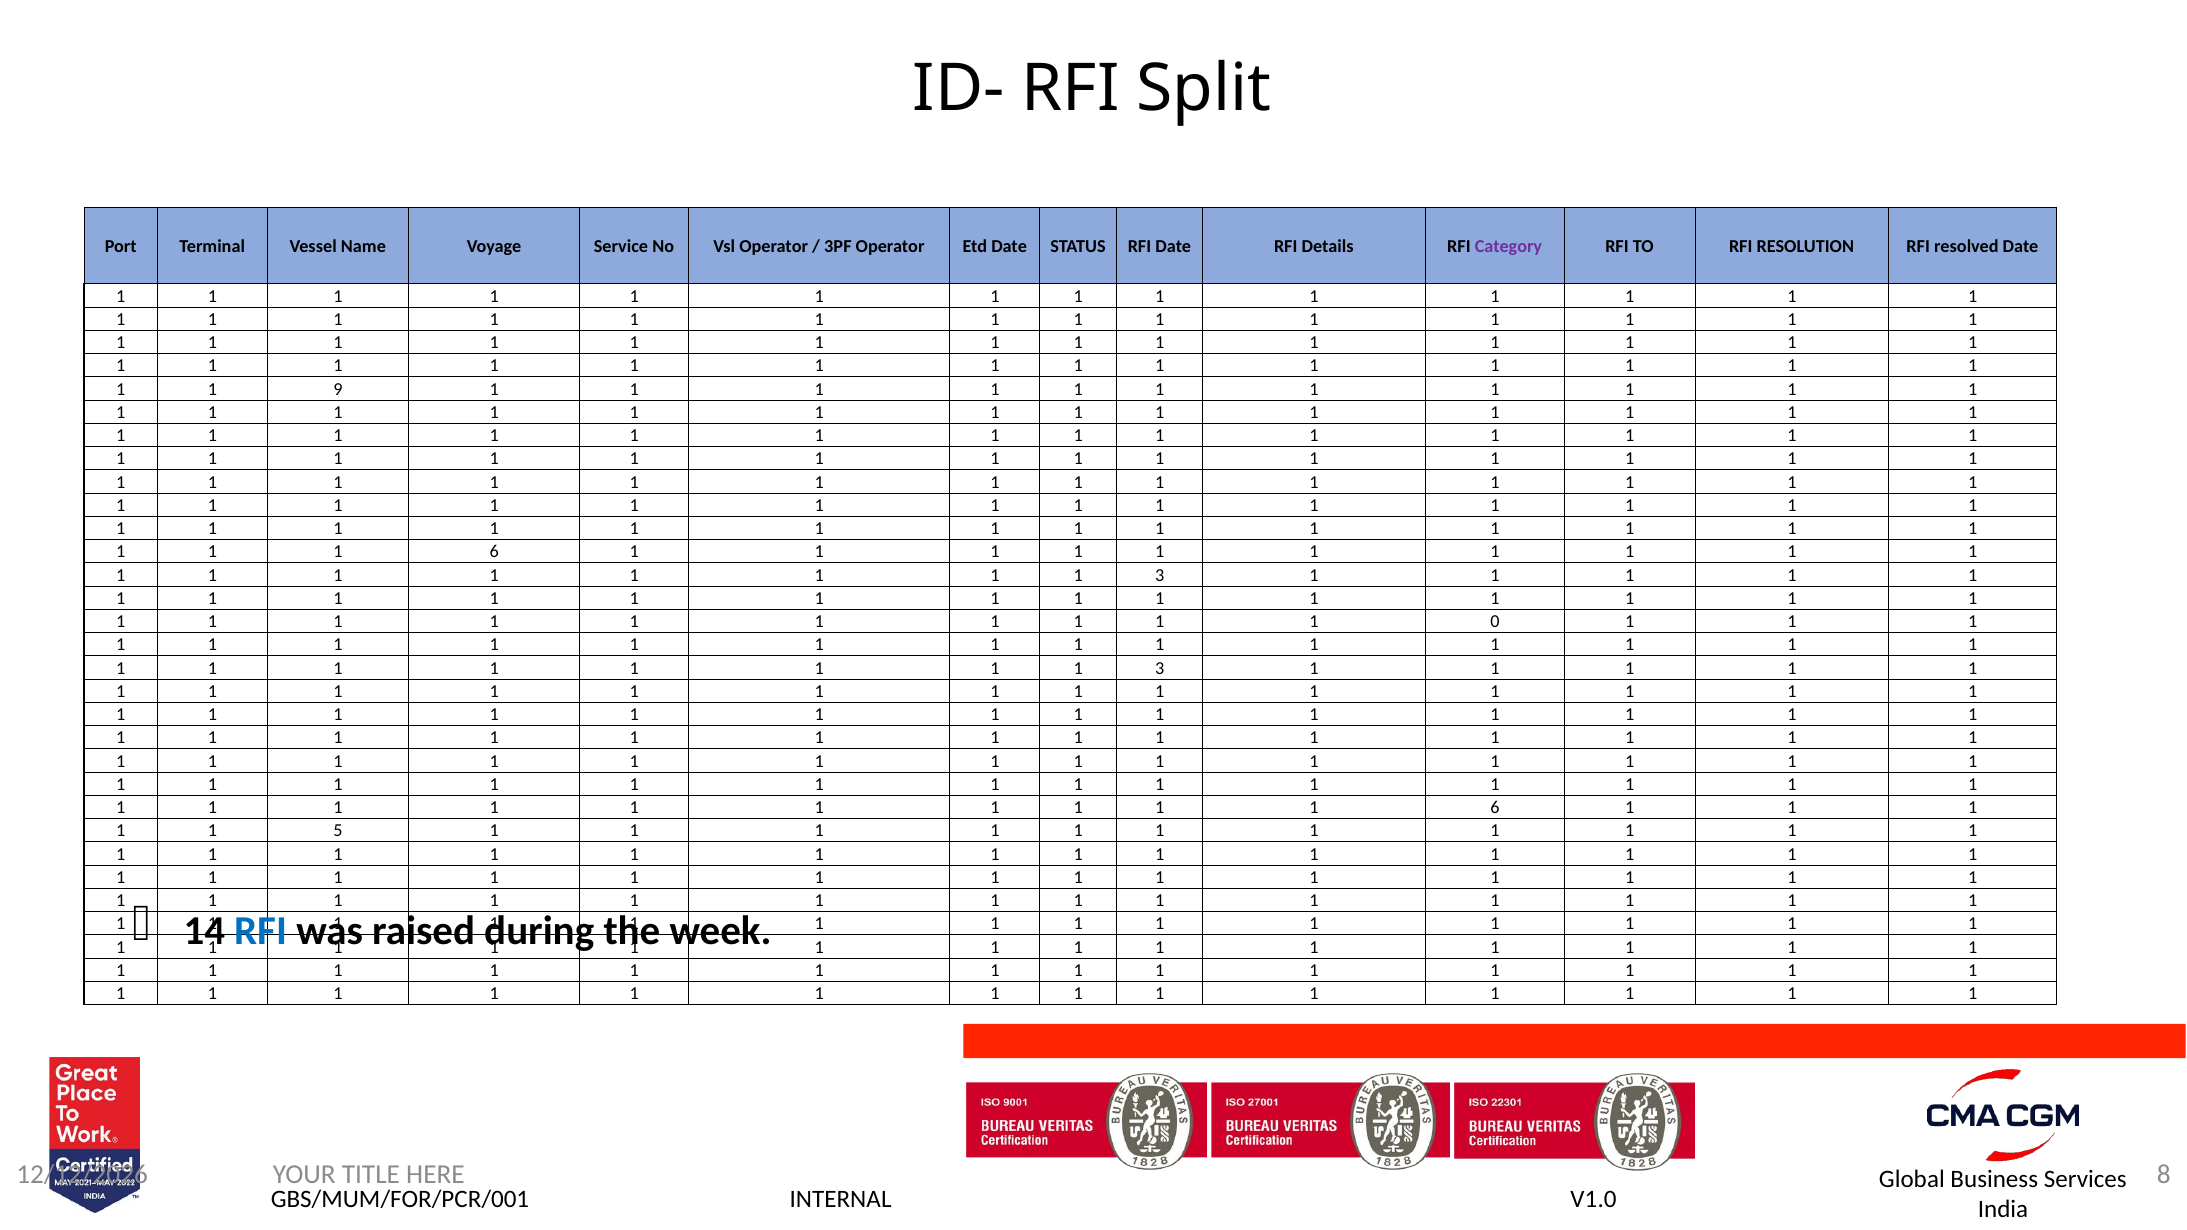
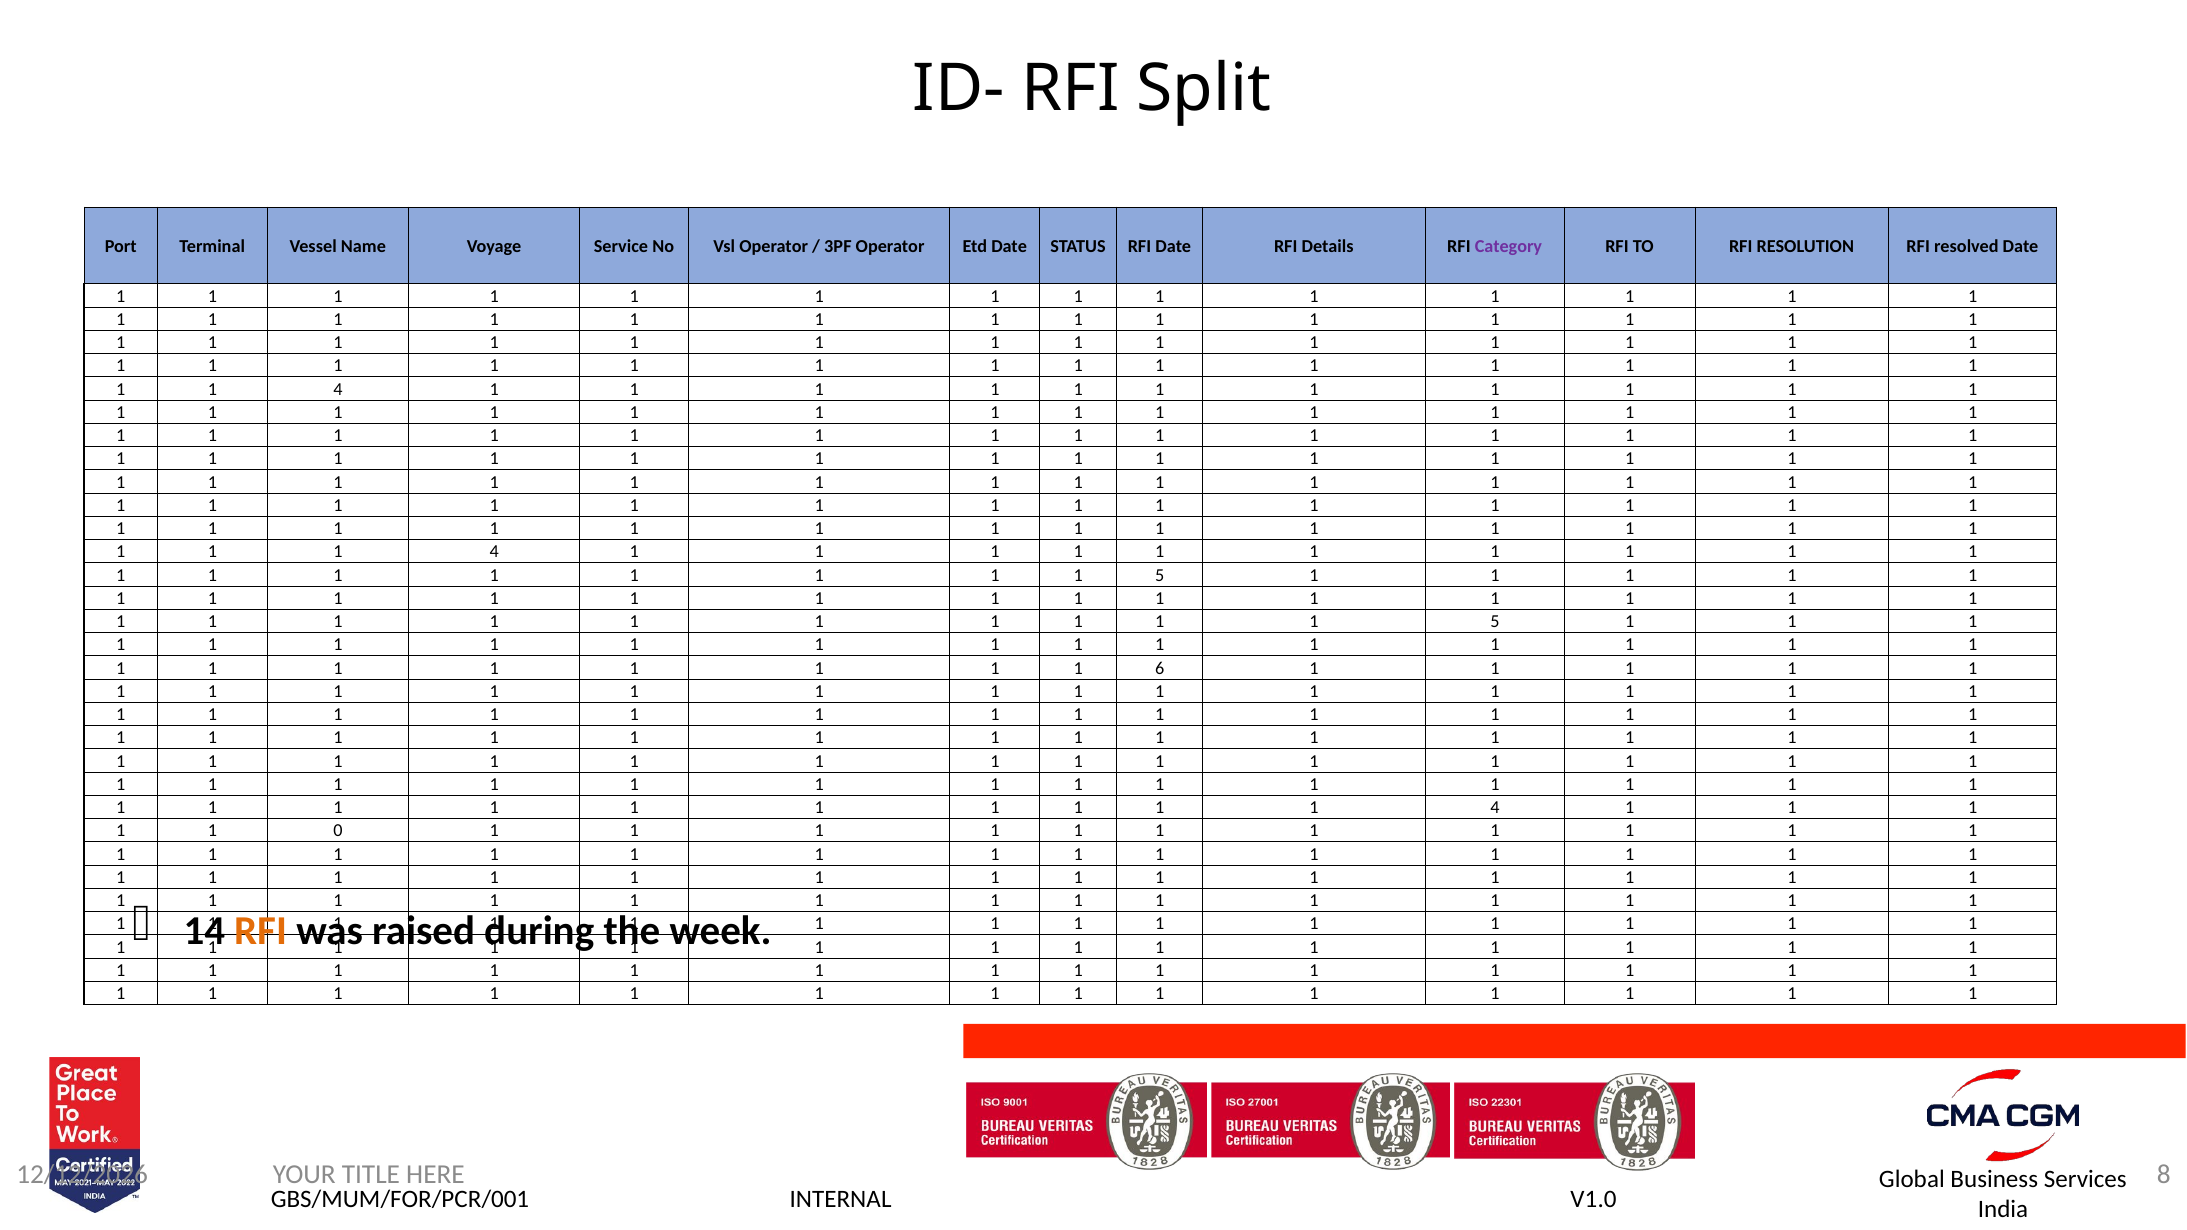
9 at (338, 389): 9 -> 4
6 at (494, 552): 6 -> 4
3 at (1160, 575): 3 -> 5
0 at (1495, 622): 0 -> 5
3 at (1160, 668): 3 -> 6
6 at (1495, 808): 6 -> 4
5: 5 -> 0
RFI at (260, 931) colour: blue -> orange
